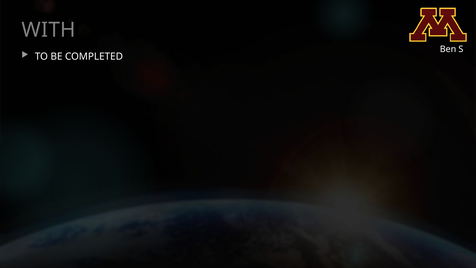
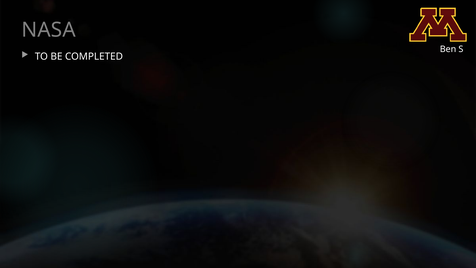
WITH: WITH -> NASA
